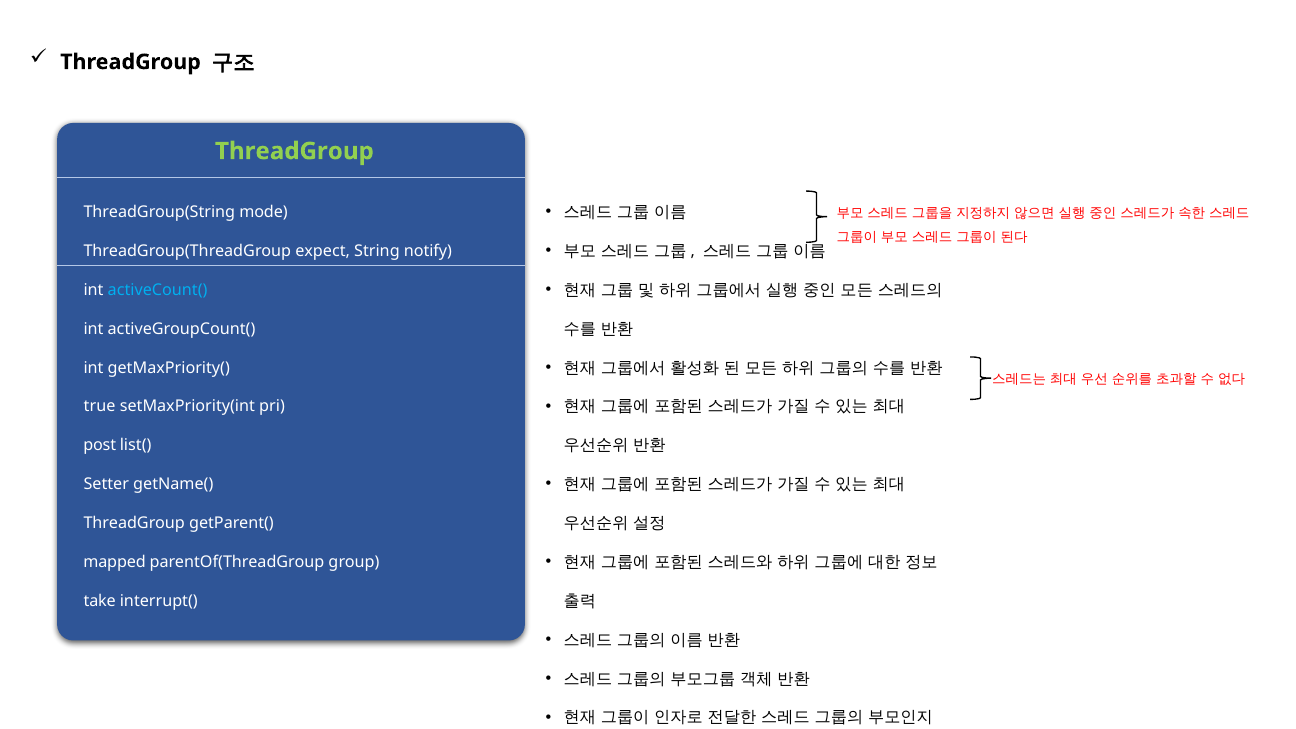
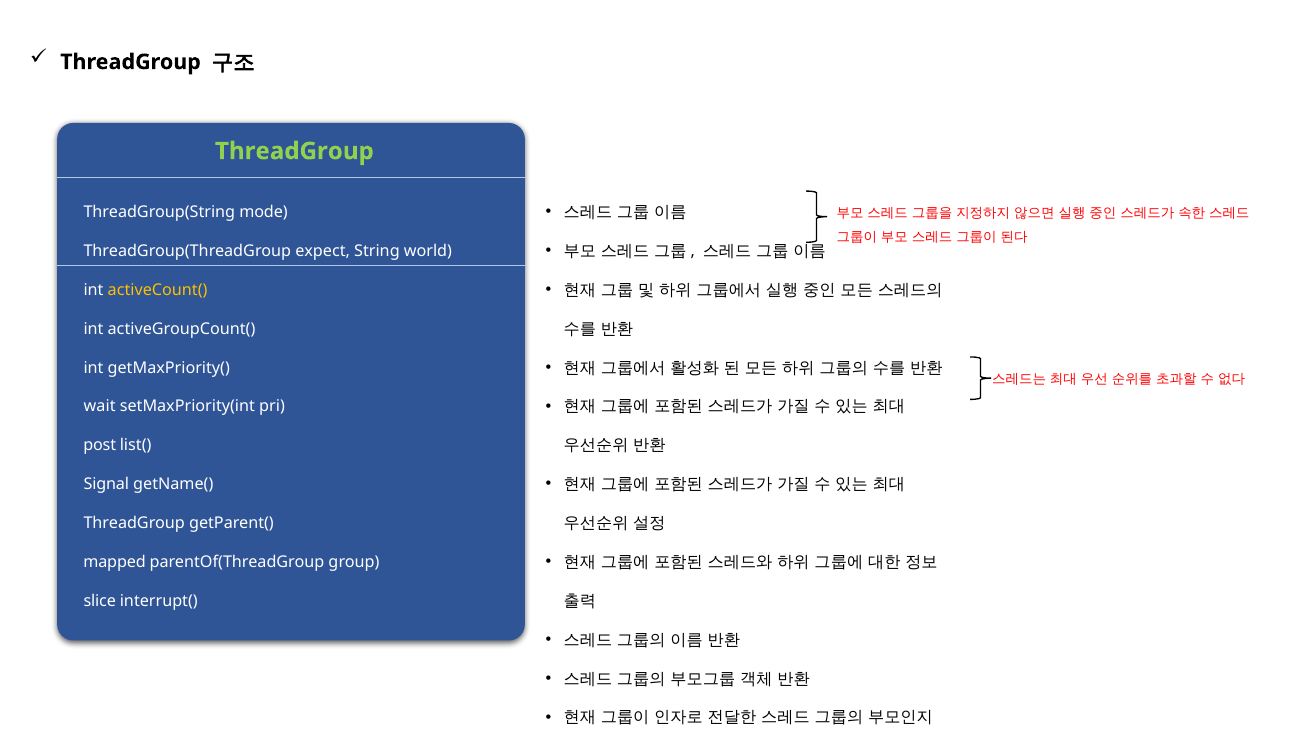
notify: notify -> world
activeCount( colour: light blue -> yellow
true: true -> wait
Setter: Setter -> Signal
take: take -> slice
